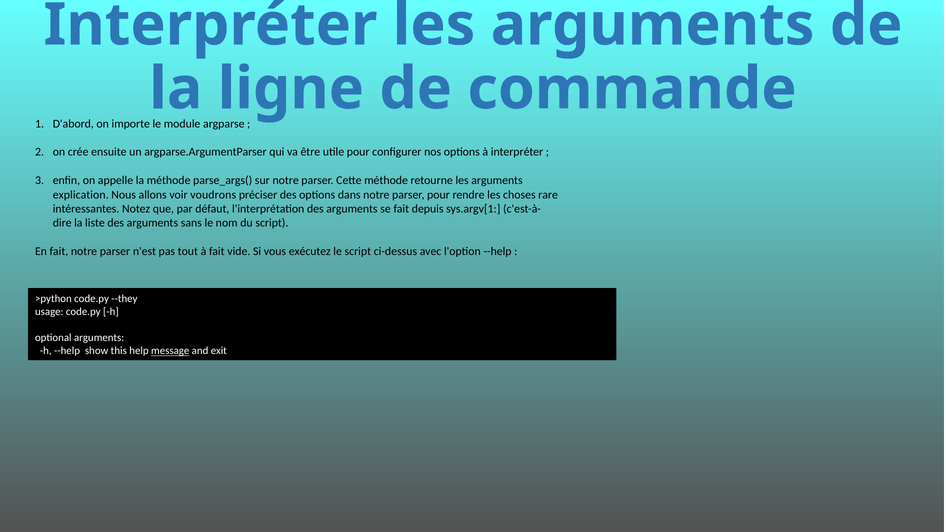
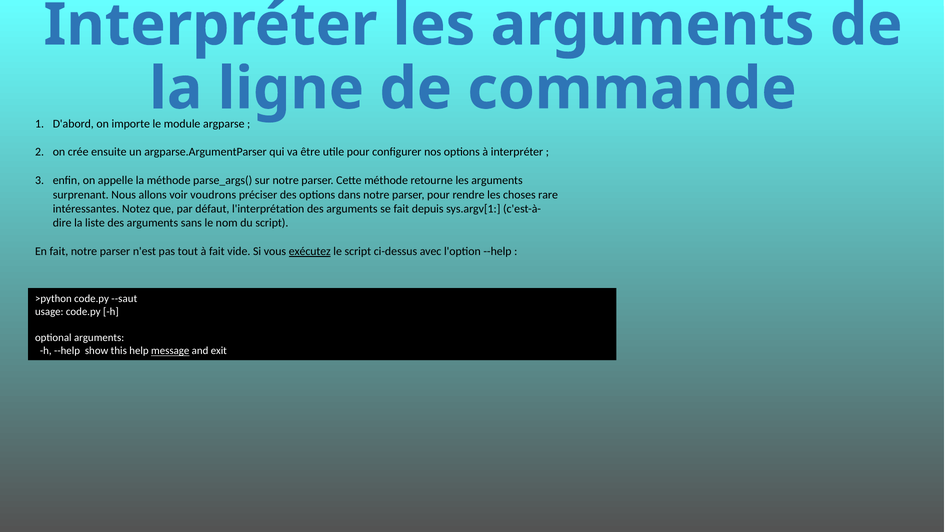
explication: explication -> surprenant
exécutez underline: none -> present
--they: --they -> --saut
